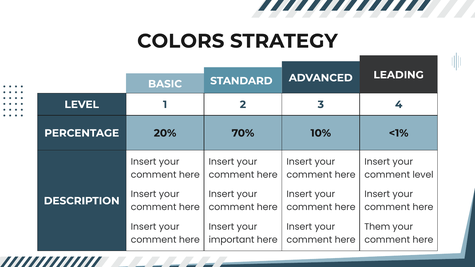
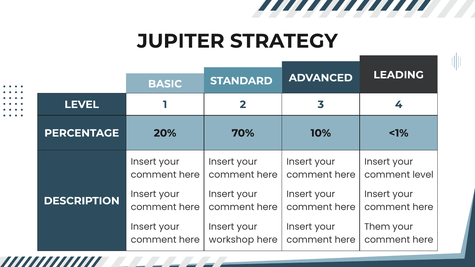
COLORS: COLORS -> JUPITER
important: important -> workshop
